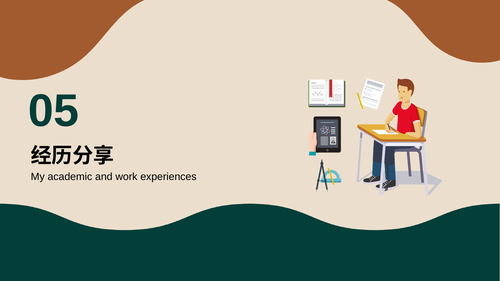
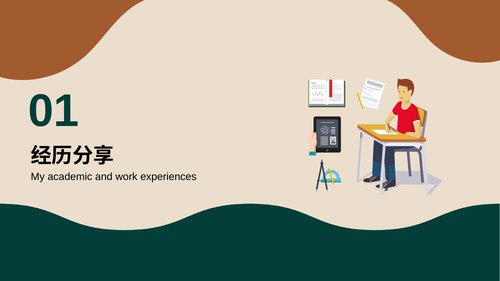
5: 5 -> 1
